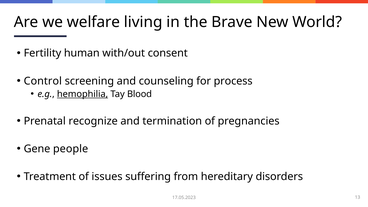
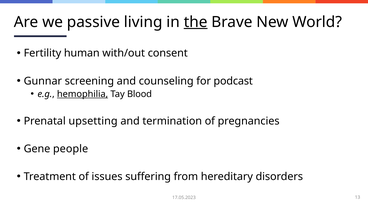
welfare: welfare -> passive
the underline: none -> present
Control: Control -> Gunnar
process: process -> podcast
recognize: recognize -> upsetting
